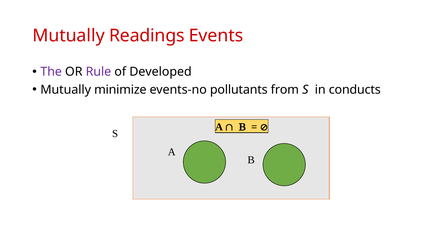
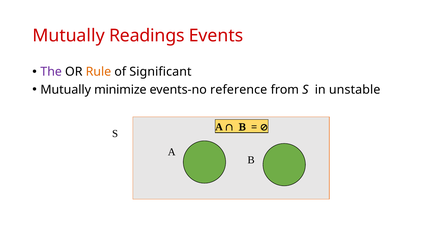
Rule colour: purple -> orange
Developed: Developed -> Significant
pollutants: pollutants -> reference
conducts: conducts -> unstable
